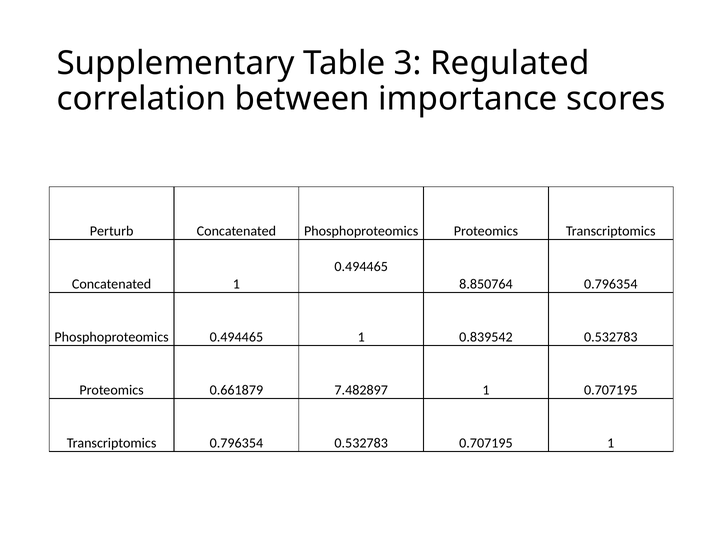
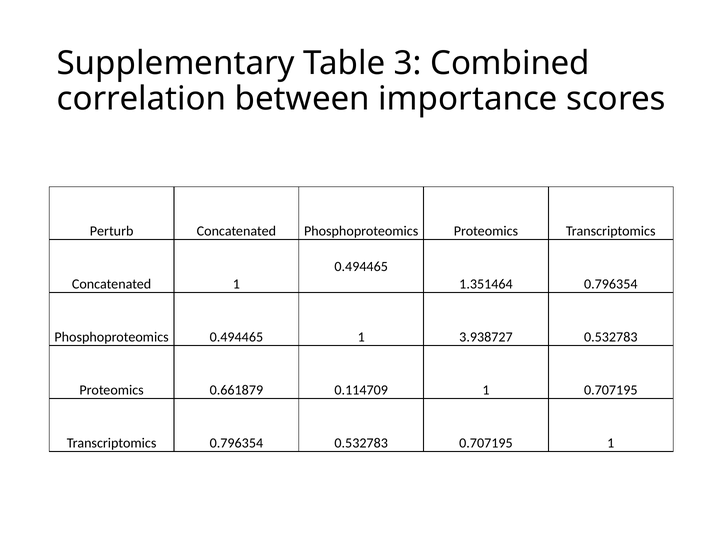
Regulated: Regulated -> Combined
8.850764: 8.850764 -> 1.351464
0.839542: 0.839542 -> 3.938727
7.482897: 7.482897 -> 0.114709
